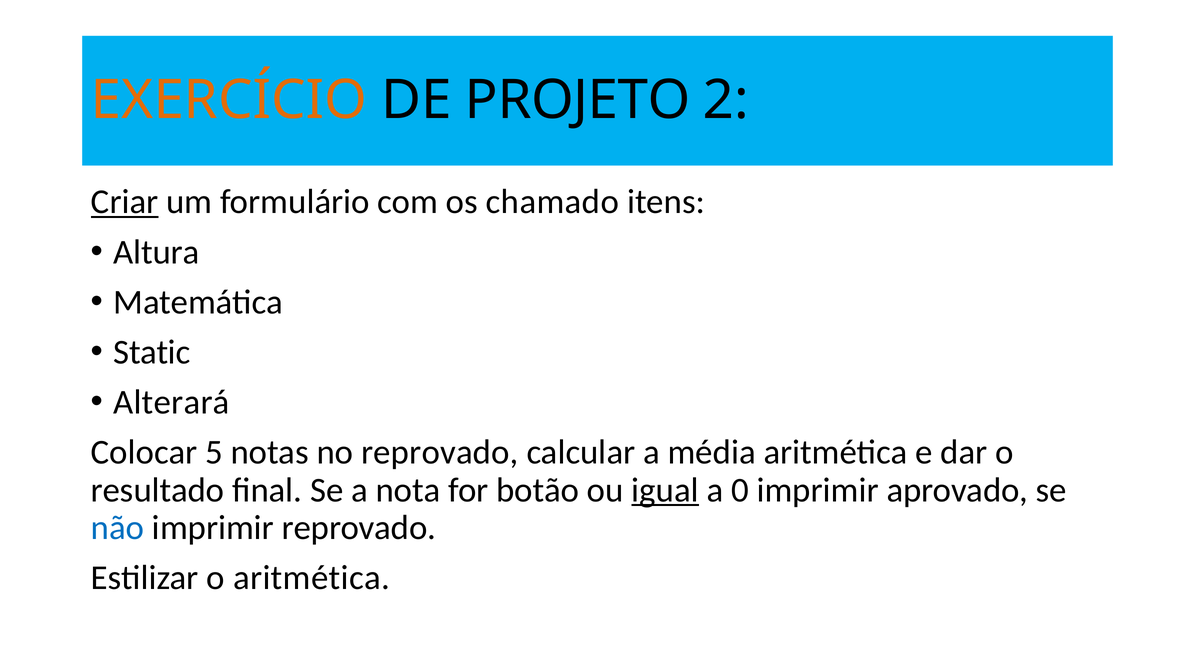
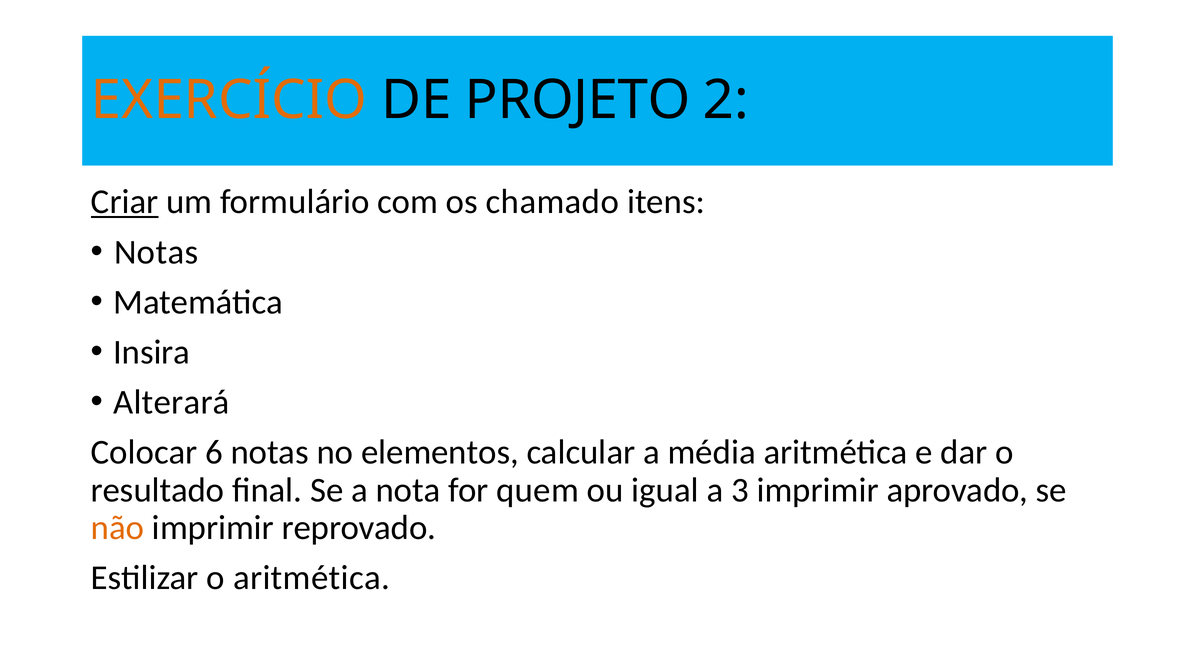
Altura at (156, 252): Altura -> Notas
Static: Static -> Insira
5: 5 -> 6
no reprovado: reprovado -> elementos
botão: botão -> quem
igual underline: present -> none
0: 0 -> 3
não colour: blue -> orange
